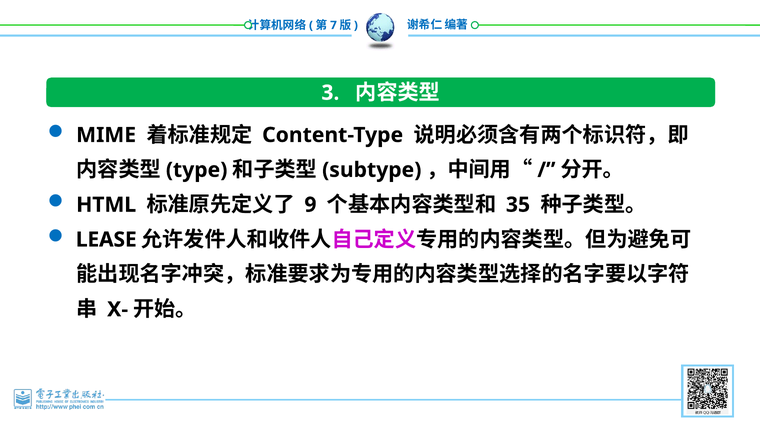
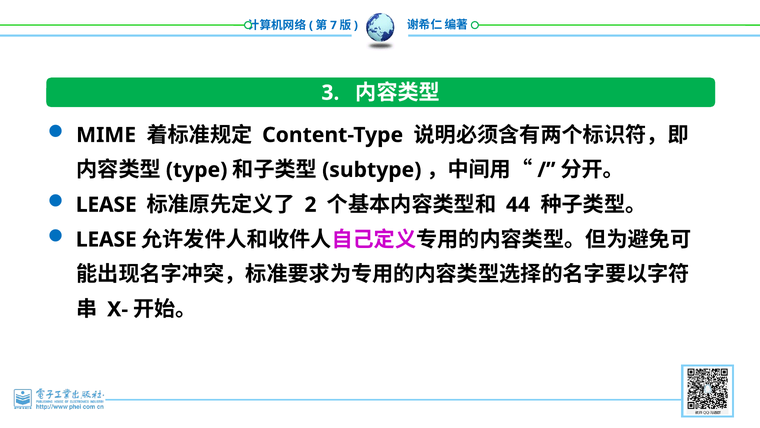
HTML at (106, 205): HTML -> LEASE
9: 9 -> 2
35: 35 -> 44
